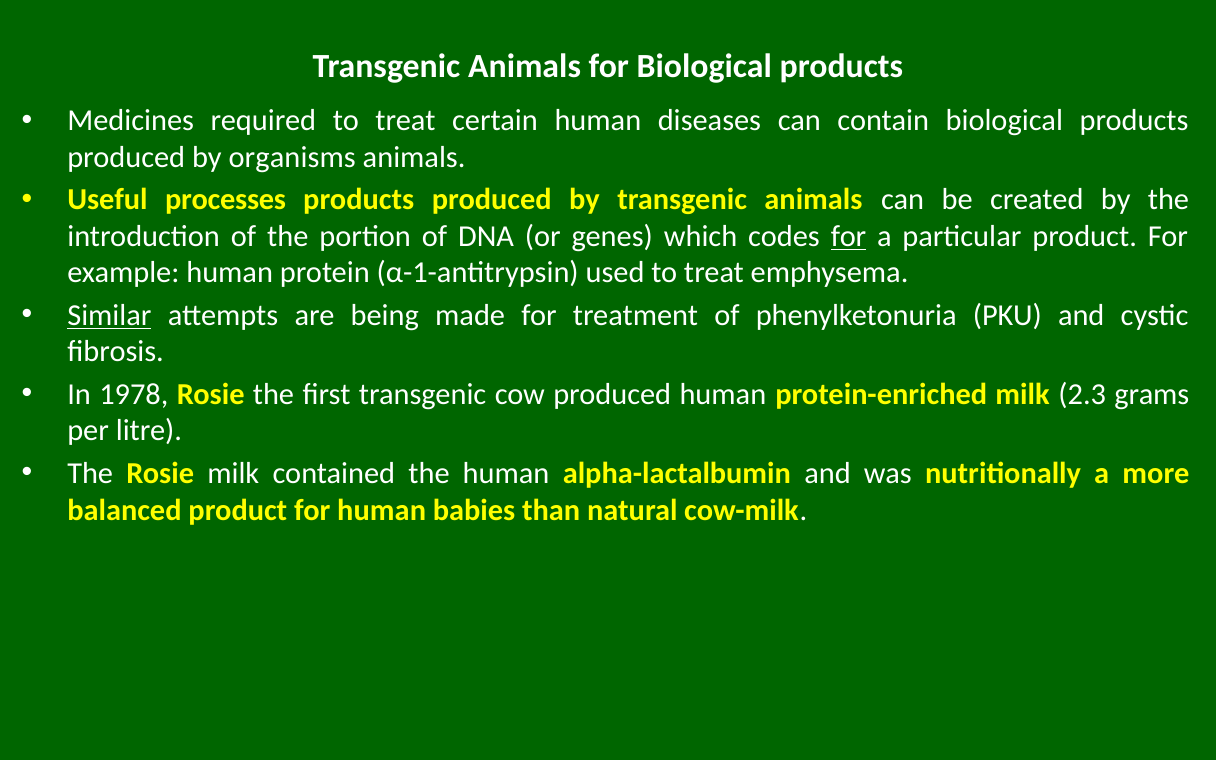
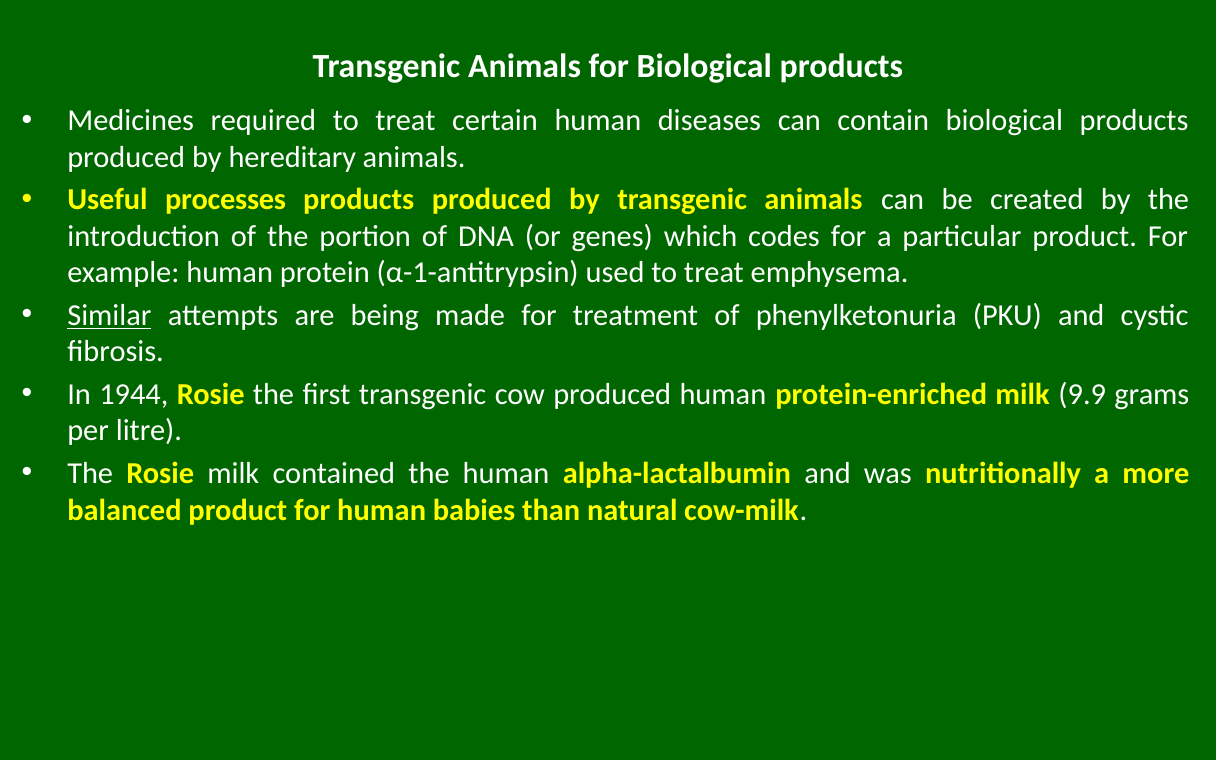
organisms: organisms -> hereditary
for at (849, 236) underline: present -> none
1978: 1978 -> 1944
2.3: 2.3 -> 9.9
